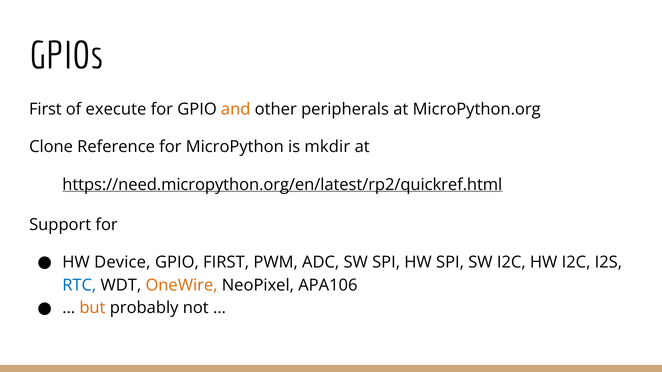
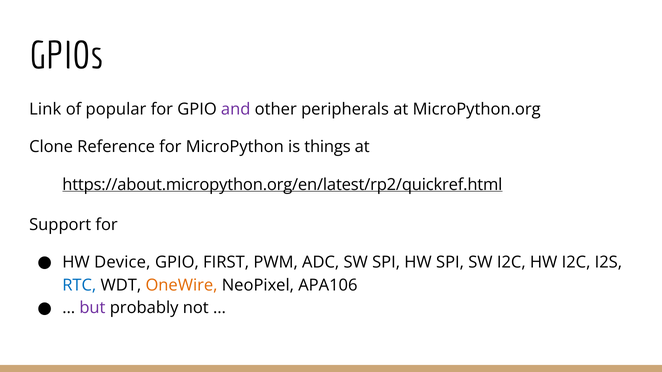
First at (45, 109): First -> Link
execute: execute -> popular
and colour: orange -> purple
mkdir: mkdir -> things
https://need.micropython.org/en/latest/rp2/quickref.html: https://need.micropython.org/en/latest/rp2/quickref.html -> https://about.micropython.org/en/latest/rp2/quickref.html
but colour: orange -> purple
